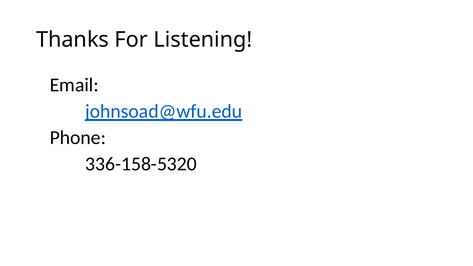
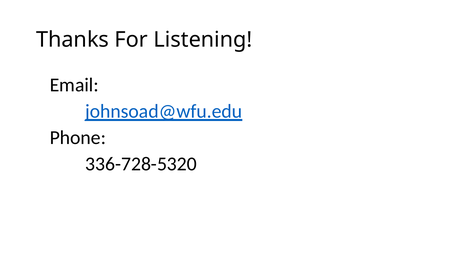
336-158-5320: 336-158-5320 -> 336-728-5320
